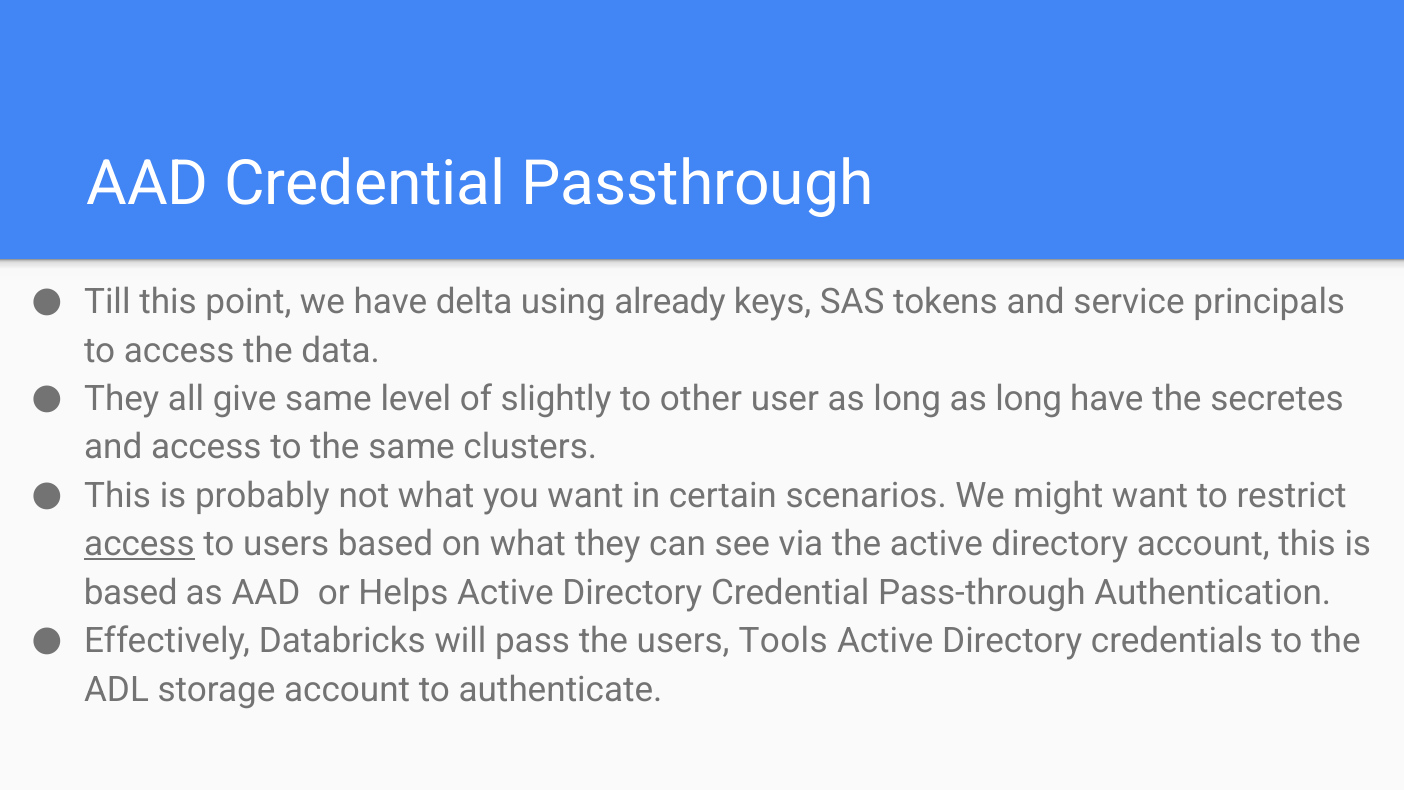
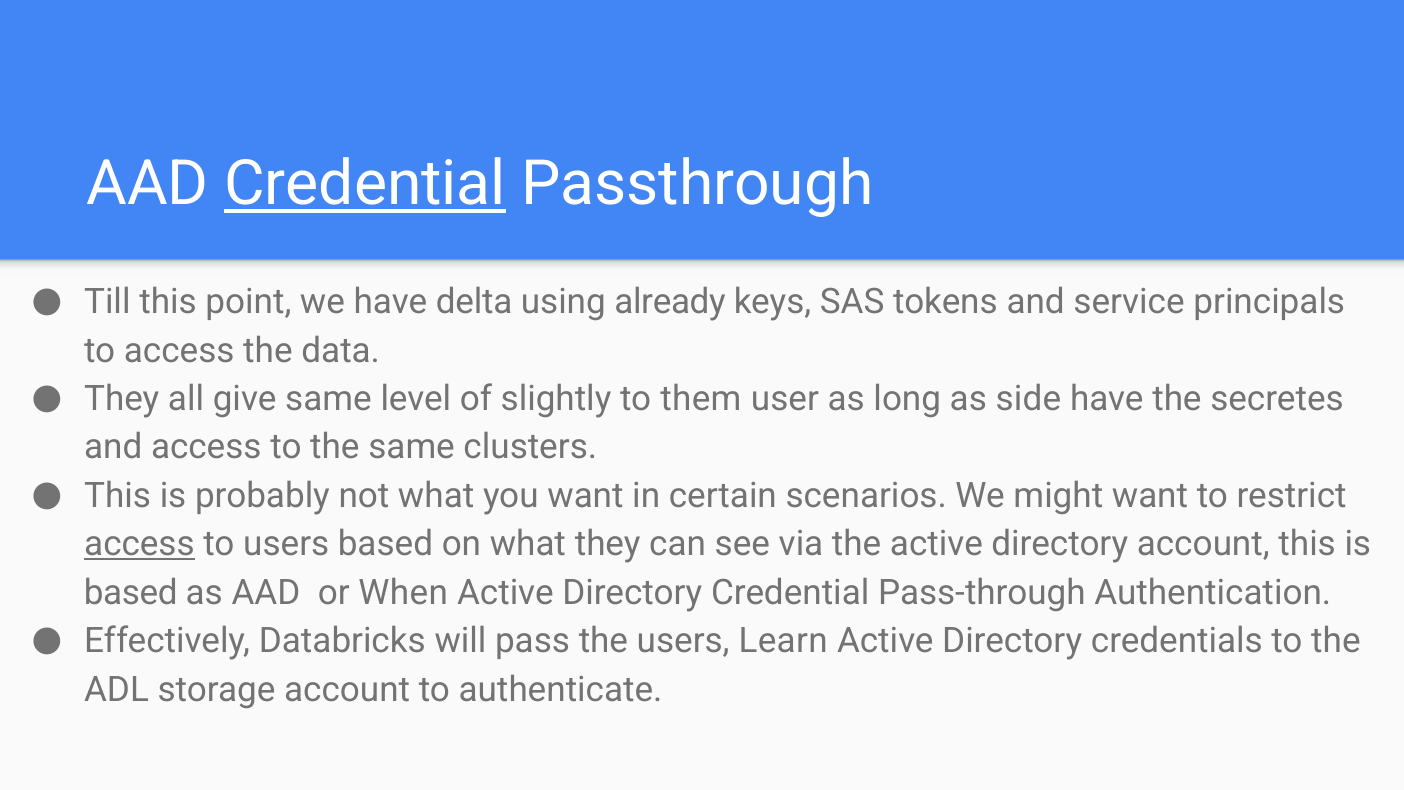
Credential at (365, 184) underline: none -> present
other: other -> them
long as long: long -> side
Helps: Helps -> When
Tools: Tools -> Learn
